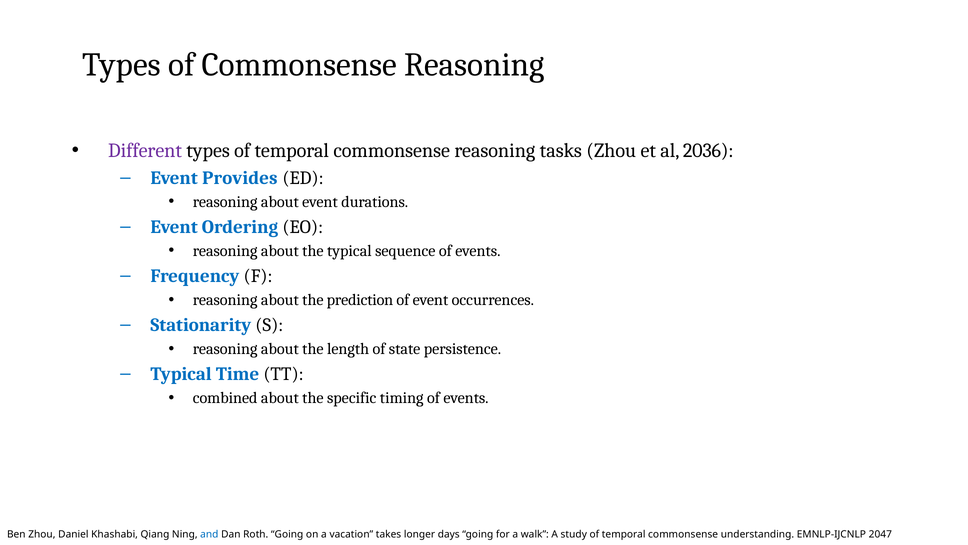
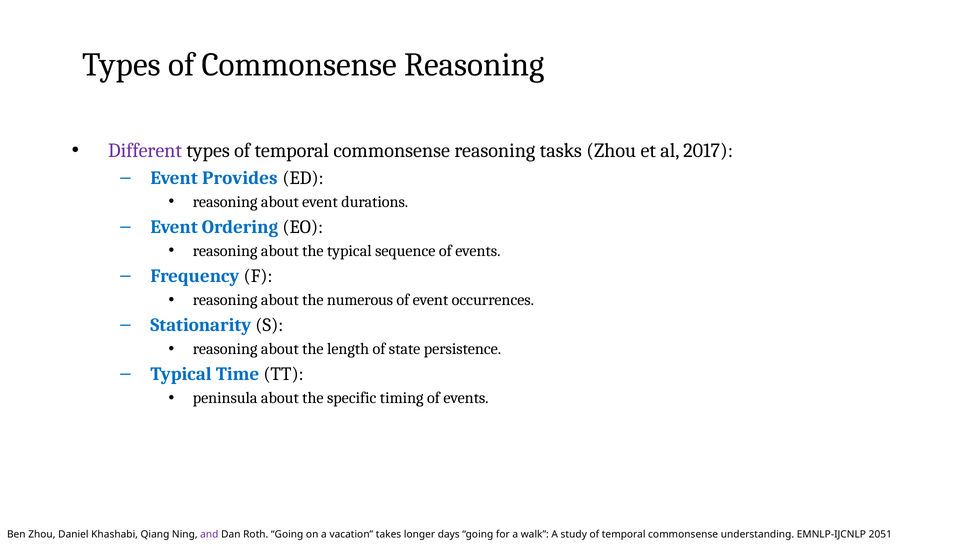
2036: 2036 -> 2017
prediction: prediction -> numerous
combined: combined -> peninsula
and colour: blue -> purple
2047: 2047 -> 2051
